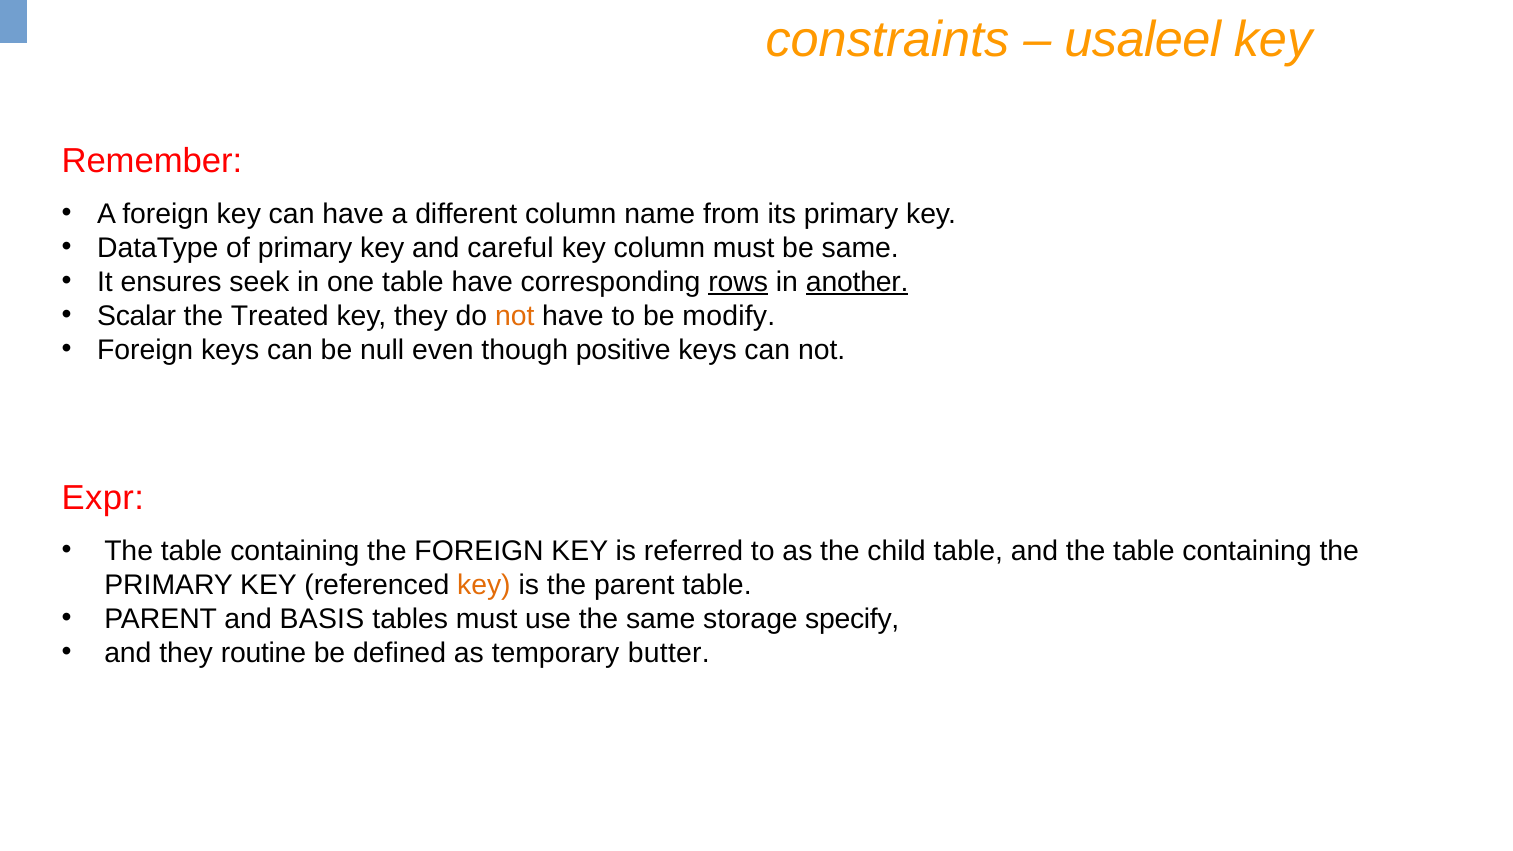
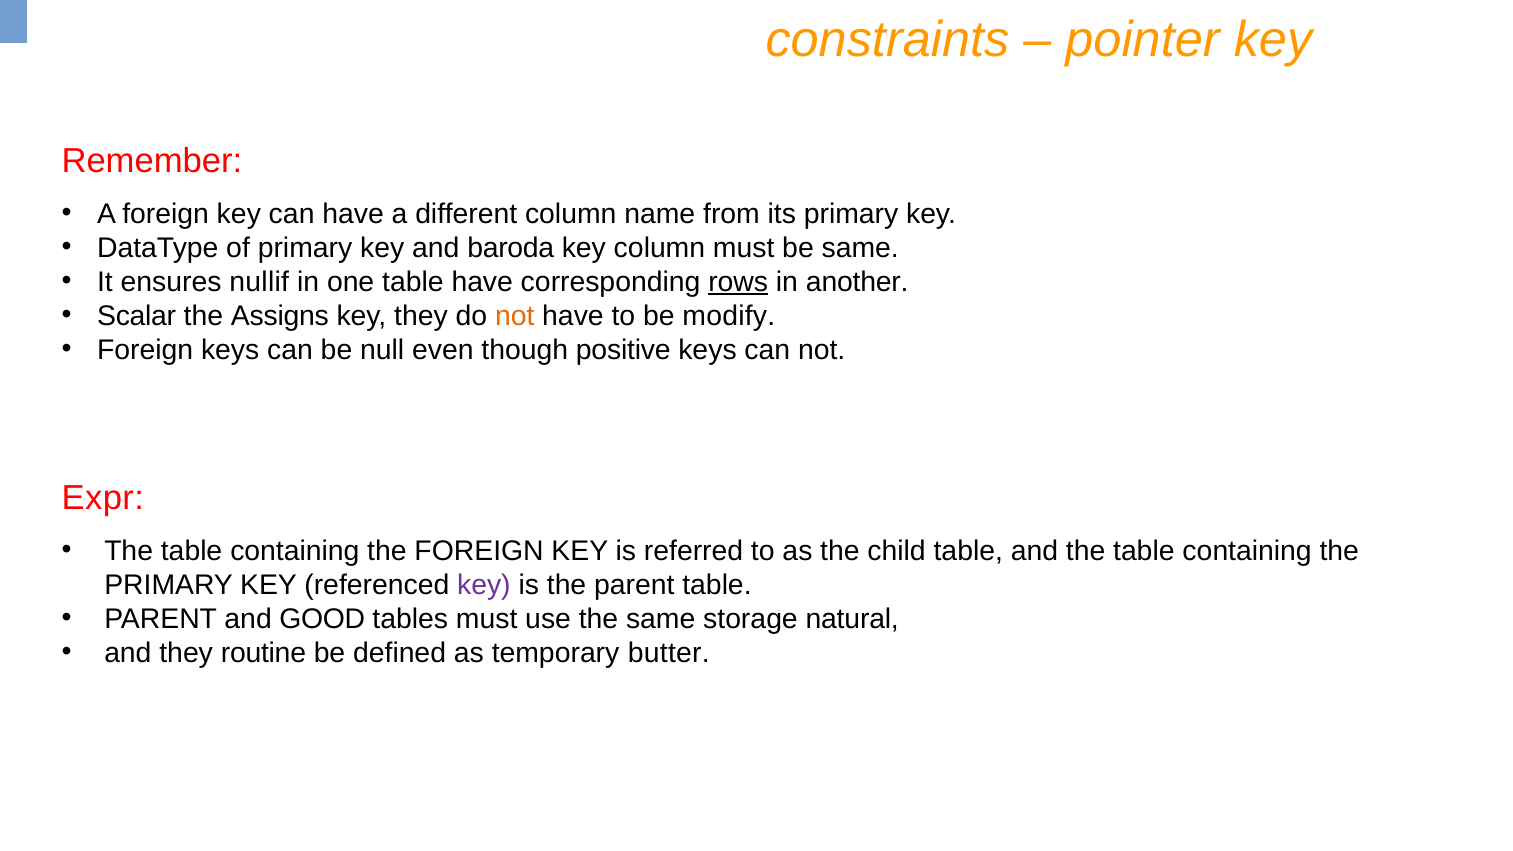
usaleel: usaleel -> pointer
careful: careful -> baroda
seek: seek -> nullif
another underline: present -> none
Treated: Treated -> Assigns
key at (484, 585) colour: orange -> purple
BASIS: BASIS -> GOOD
specify: specify -> natural
